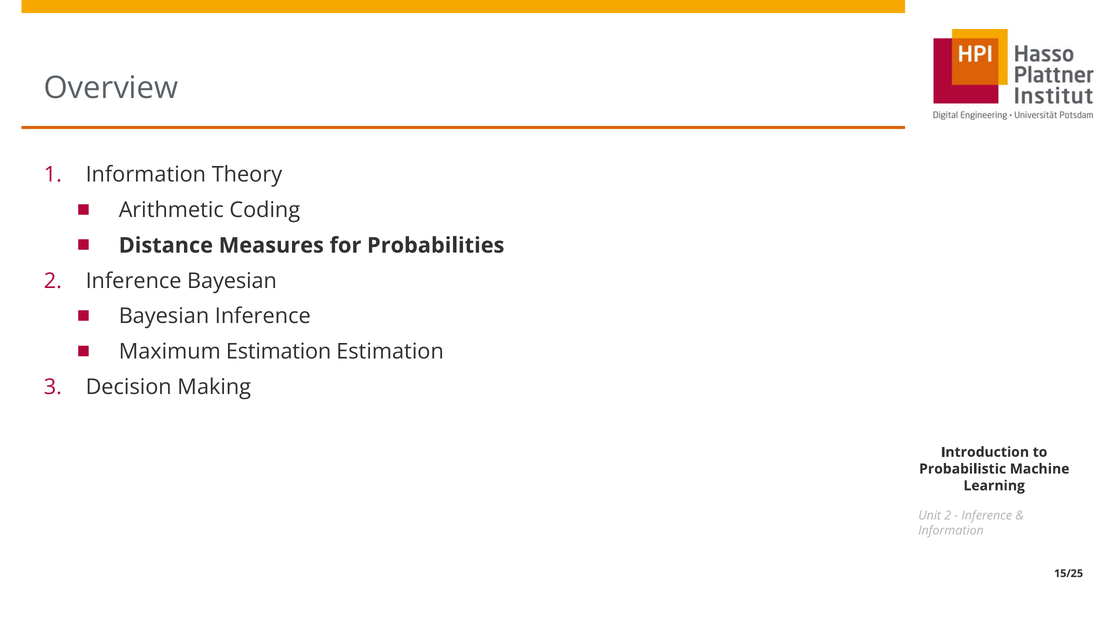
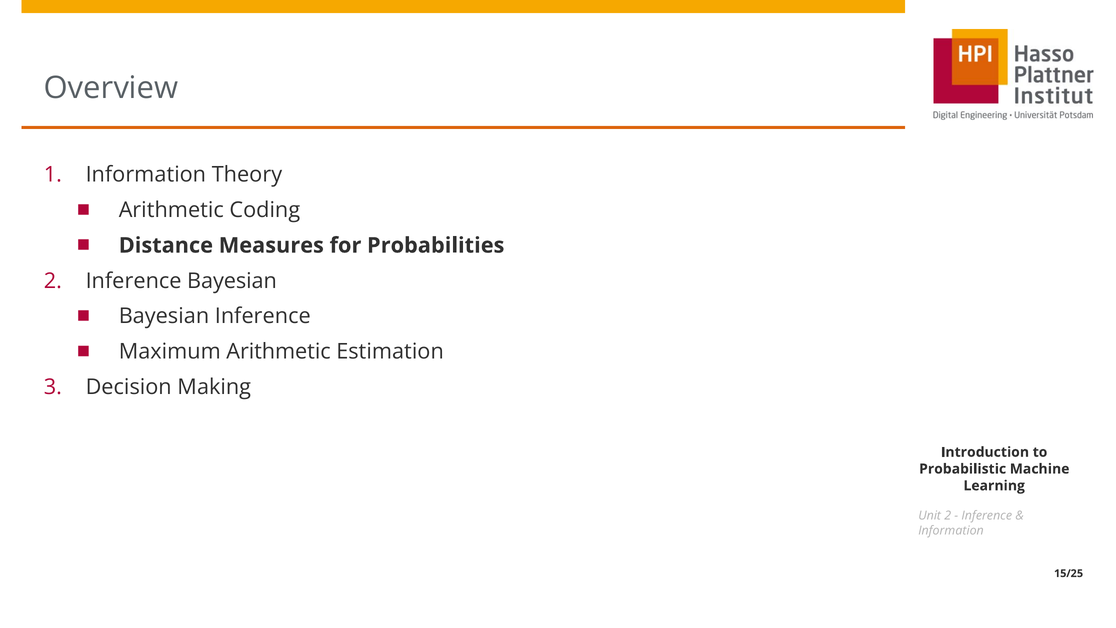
Maximum Estimation: Estimation -> Arithmetic
